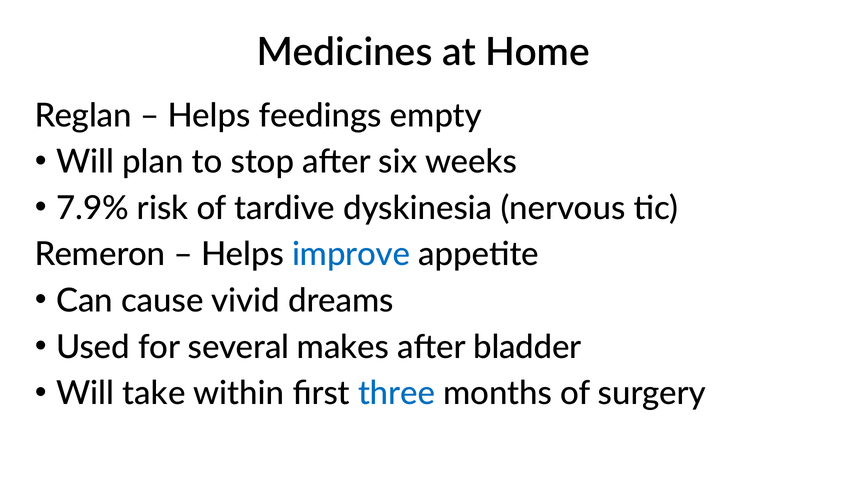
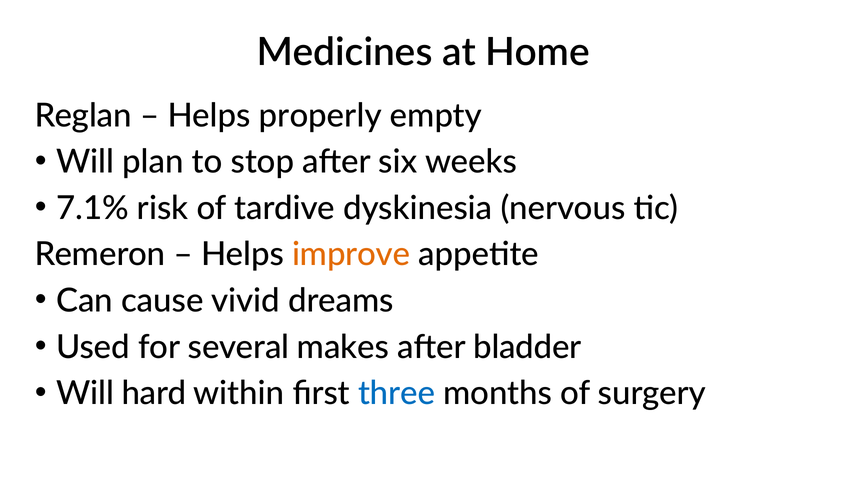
feedings: feedings -> properly
7.9%: 7.9% -> 7.1%
improve colour: blue -> orange
take: take -> hard
